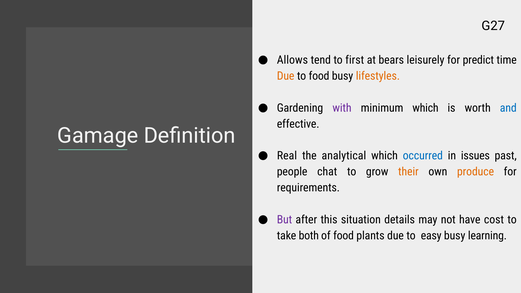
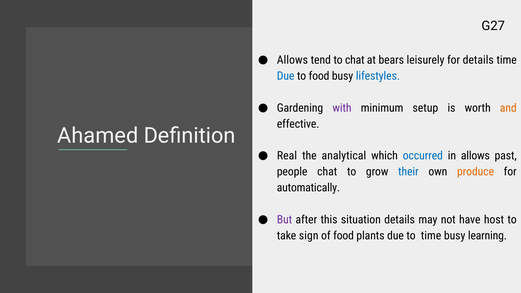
to first: first -> chat
for predict: predict -> details
Due at (286, 76) colour: orange -> blue
lifestyles colour: orange -> blue
minimum which: which -> setup
and colour: blue -> orange
Gamage: Gamage -> Ahamed
in issues: issues -> allows
their colour: orange -> blue
requirements: requirements -> automatically
cost: cost -> host
both: both -> sign
to easy: easy -> time
